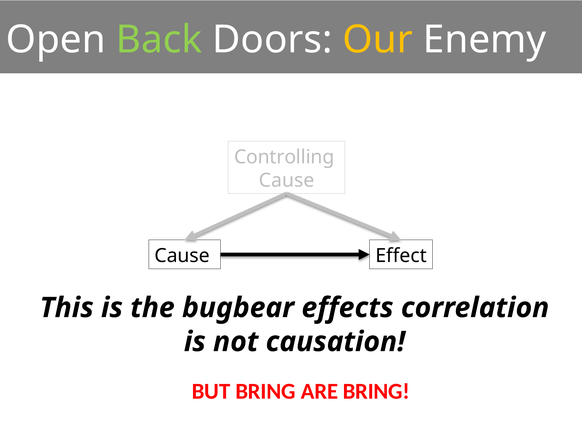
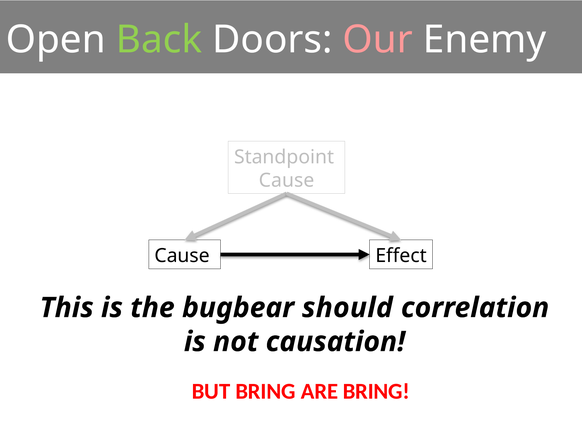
Our colour: yellow -> pink
Controlling: Controlling -> Standpoint
effects: effects -> should
